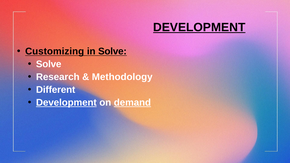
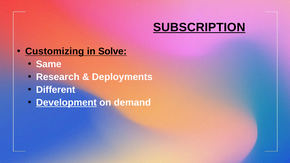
DEVELOPMENT at (199, 27): DEVELOPMENT -> SUBSCRIPTION
Solve at (49, 64): Solve -> Same
Methodology: Methodology -> Deployments
demand underline: present -> none
